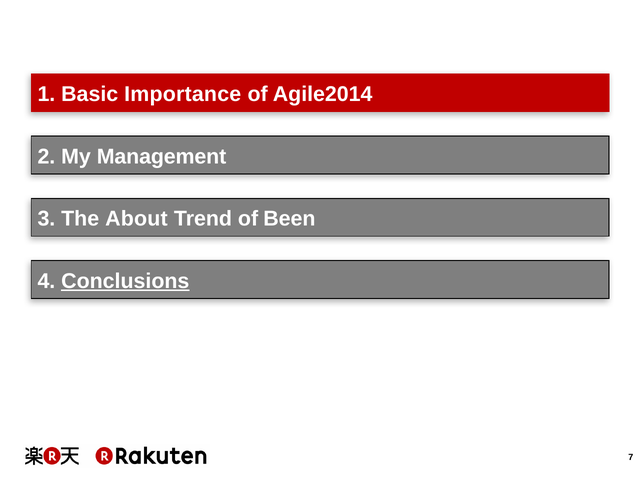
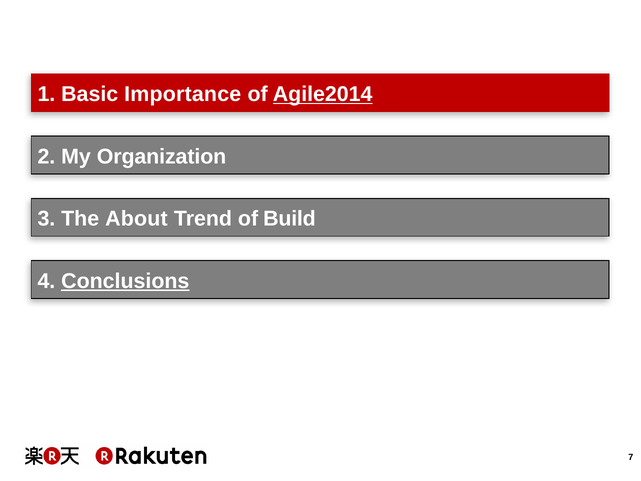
Agile2014 underline: none -> present
Management: Management -> Organization
Been: Been -> Build
